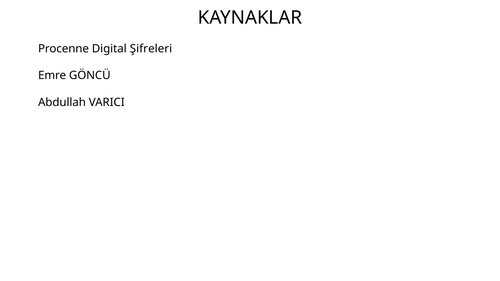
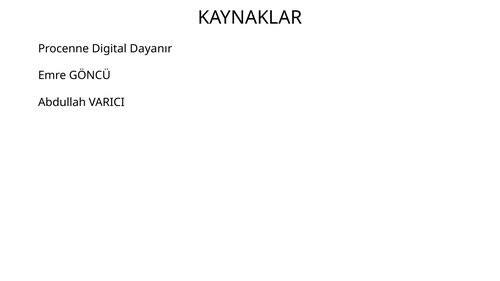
Şifreleri: Şifreleri -> Dayanır
